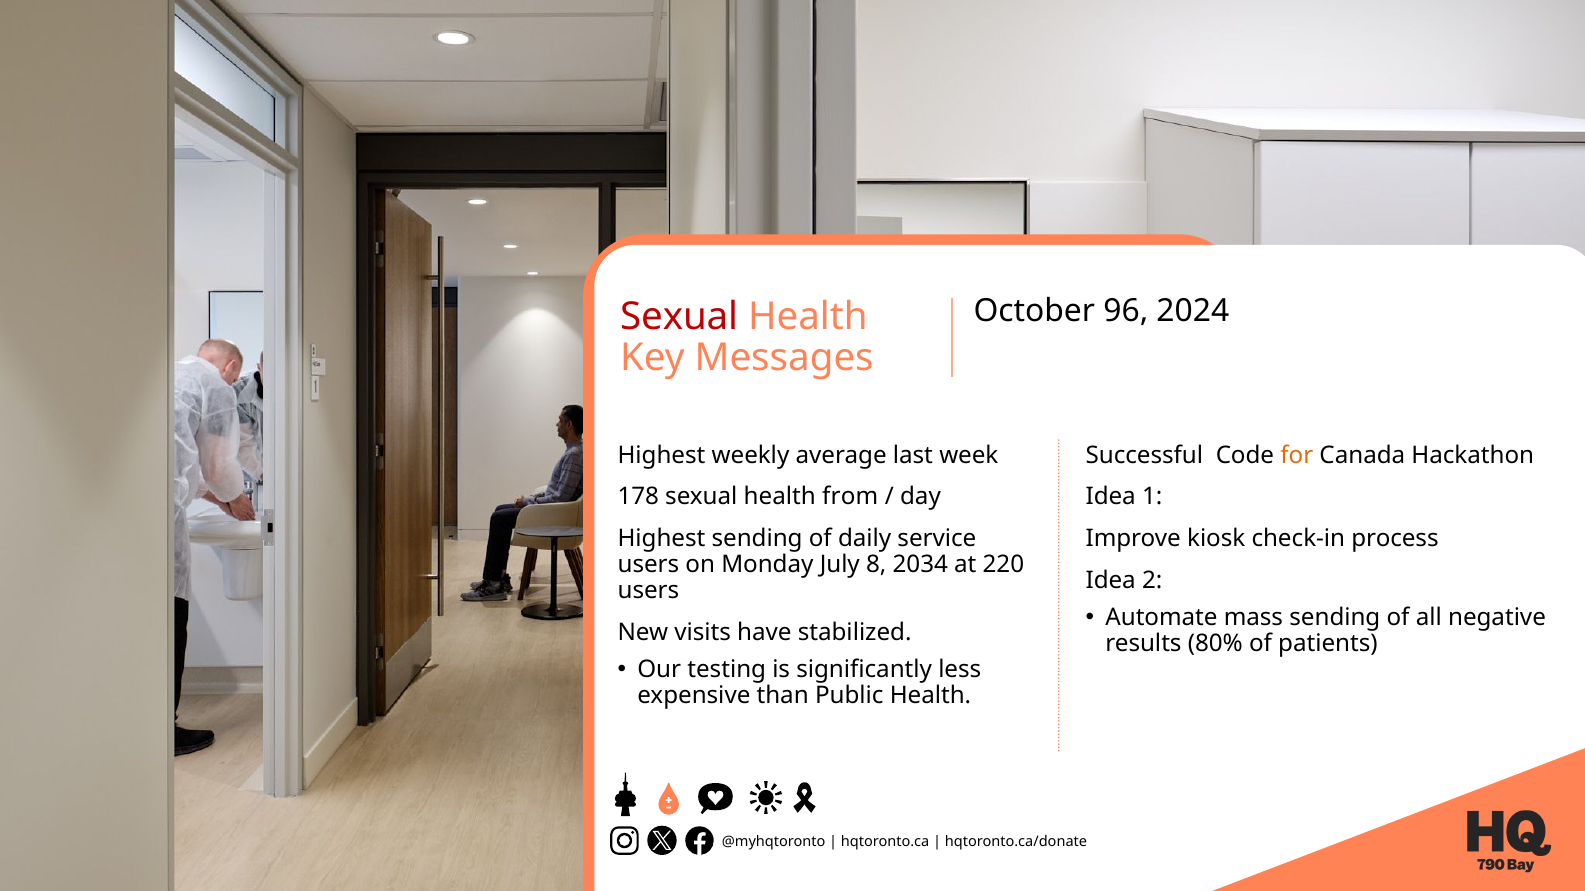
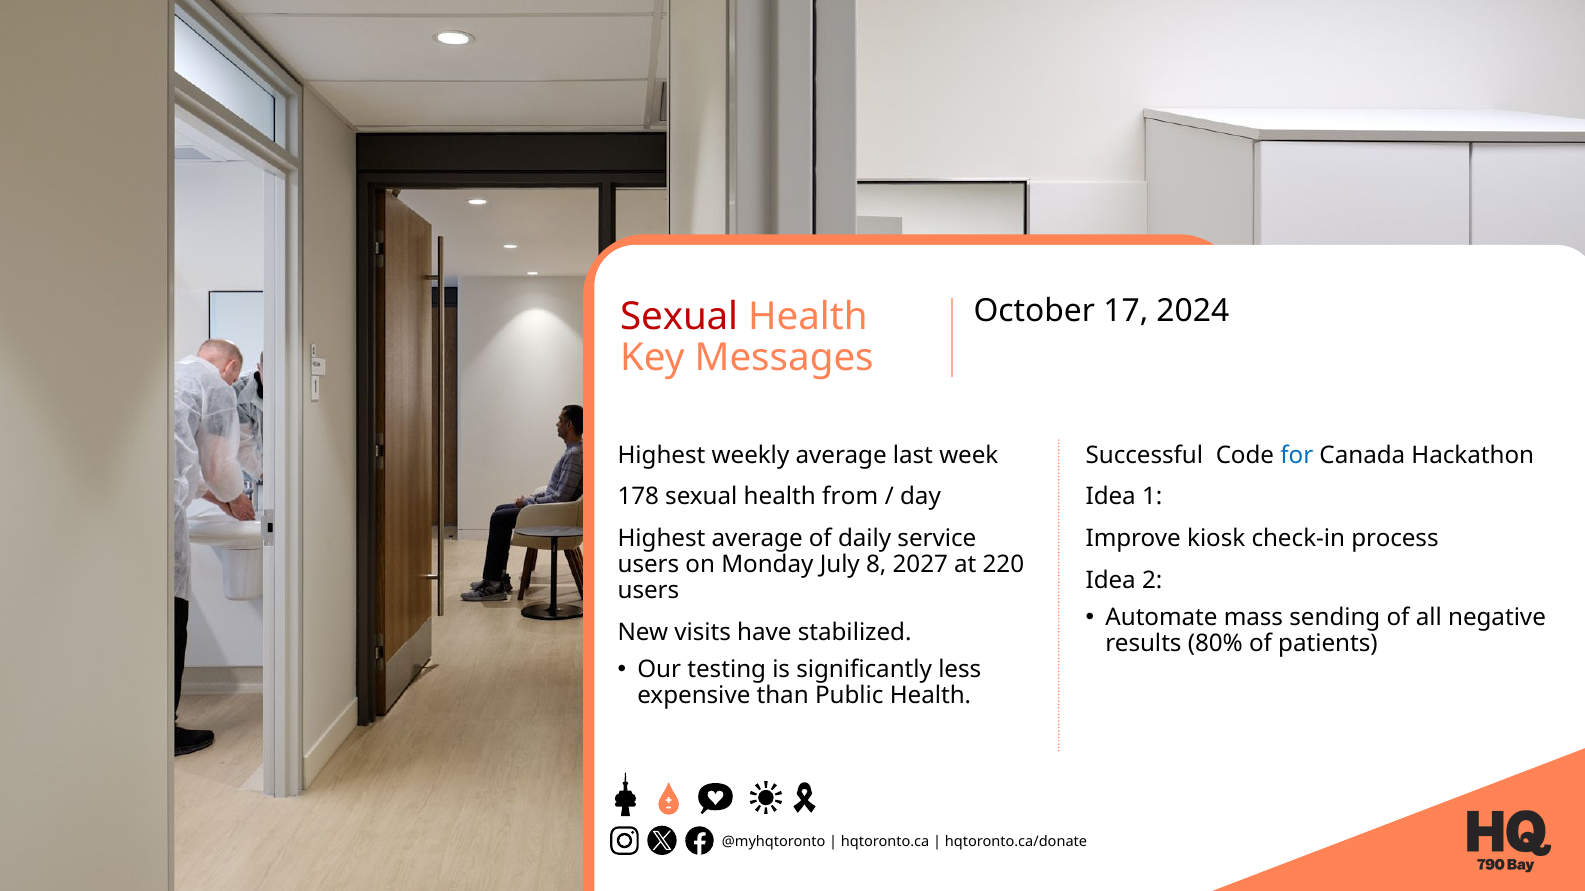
96: 96 -> 17
for colour: orange -> blue
Highest sending: sending -> average
2034: 2034 -> 2027
